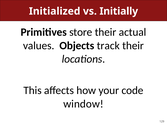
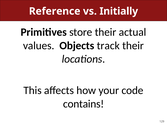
Initialized: Initialized -> Reference
window: window -> contains
